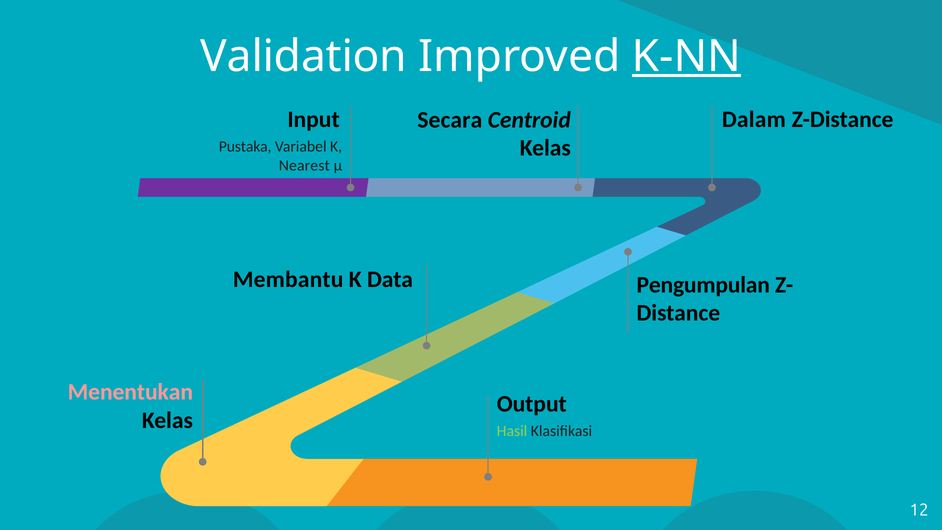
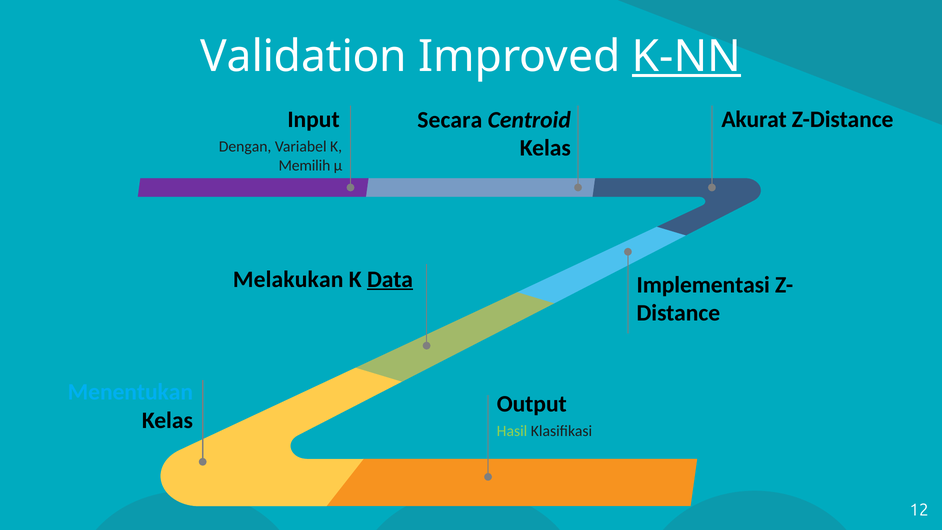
Dalam: Dalam -> Akurat
Pustaka: Pustaka -> Dengan
Nearest: Nearest -> Memilih
Membantu: Membantu -> Melakukan
Data underline: none -> present
Pengumpulan: Pengumpulan -> Implementasi
Menentukan colour: pink -> light blue
